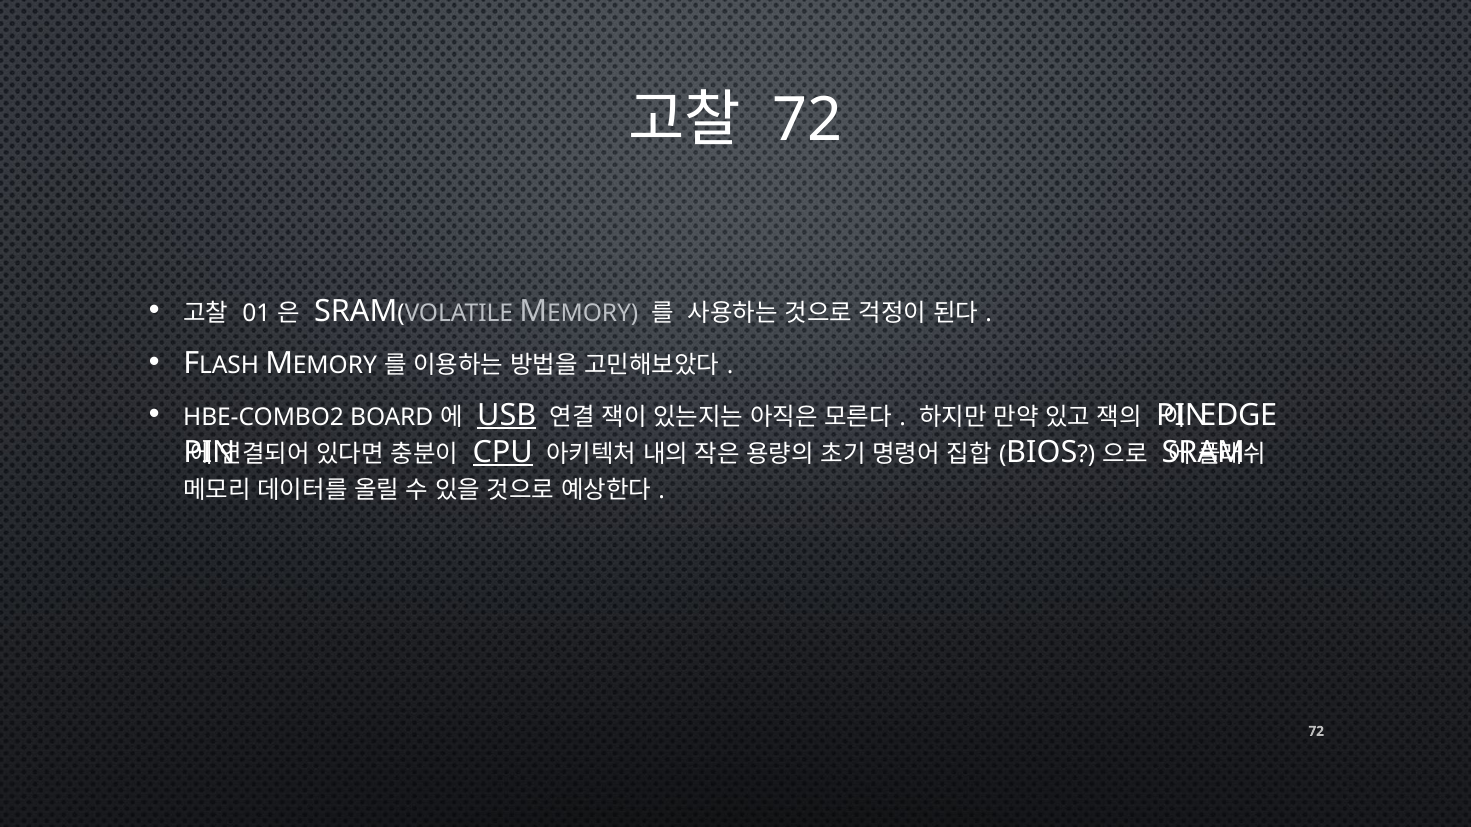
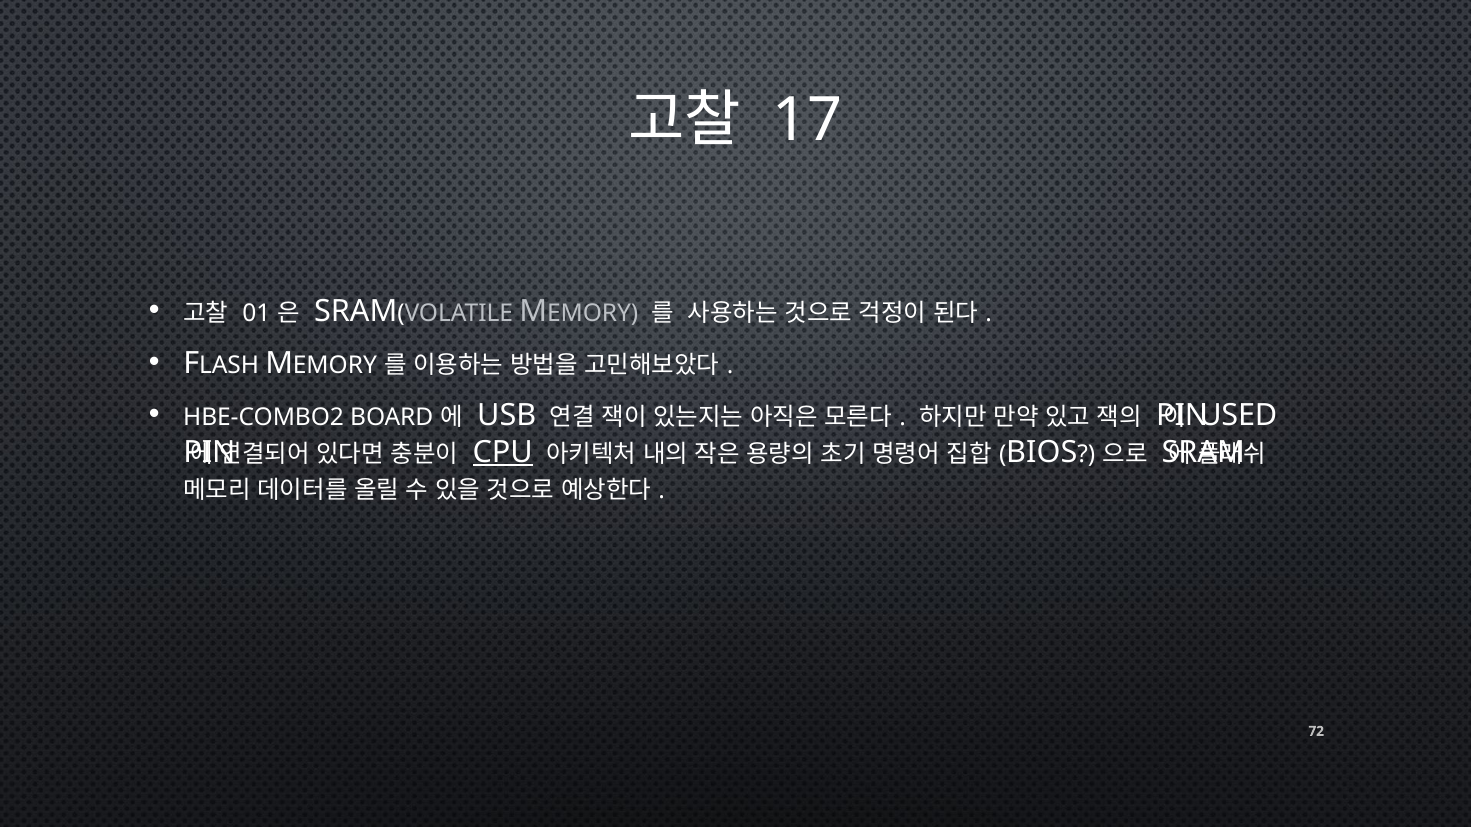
72 at (808, 120): 72 -> 17
USB underline: present -> none
EDGE: EDGE -> USED
